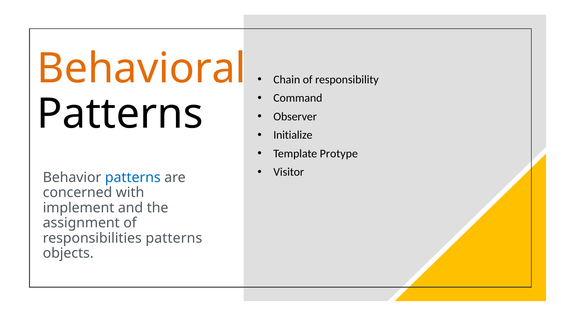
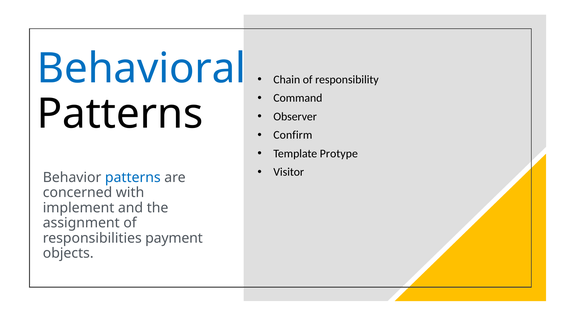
Behavioral colour: orange -> blue
Initialize: Initialize -> Confirm
responsibilities patterns: patterns -> payment
